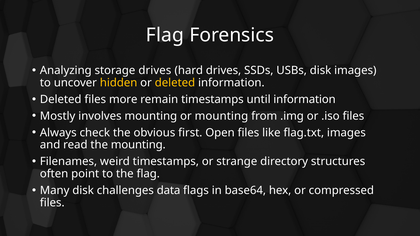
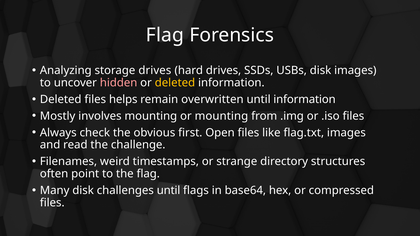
hidden colour: yellow -> pink
more: more -> helps
remain timestamps: timestamps -> overwritten
the mounting: mounting -> challenge
challenges data: data -> until
